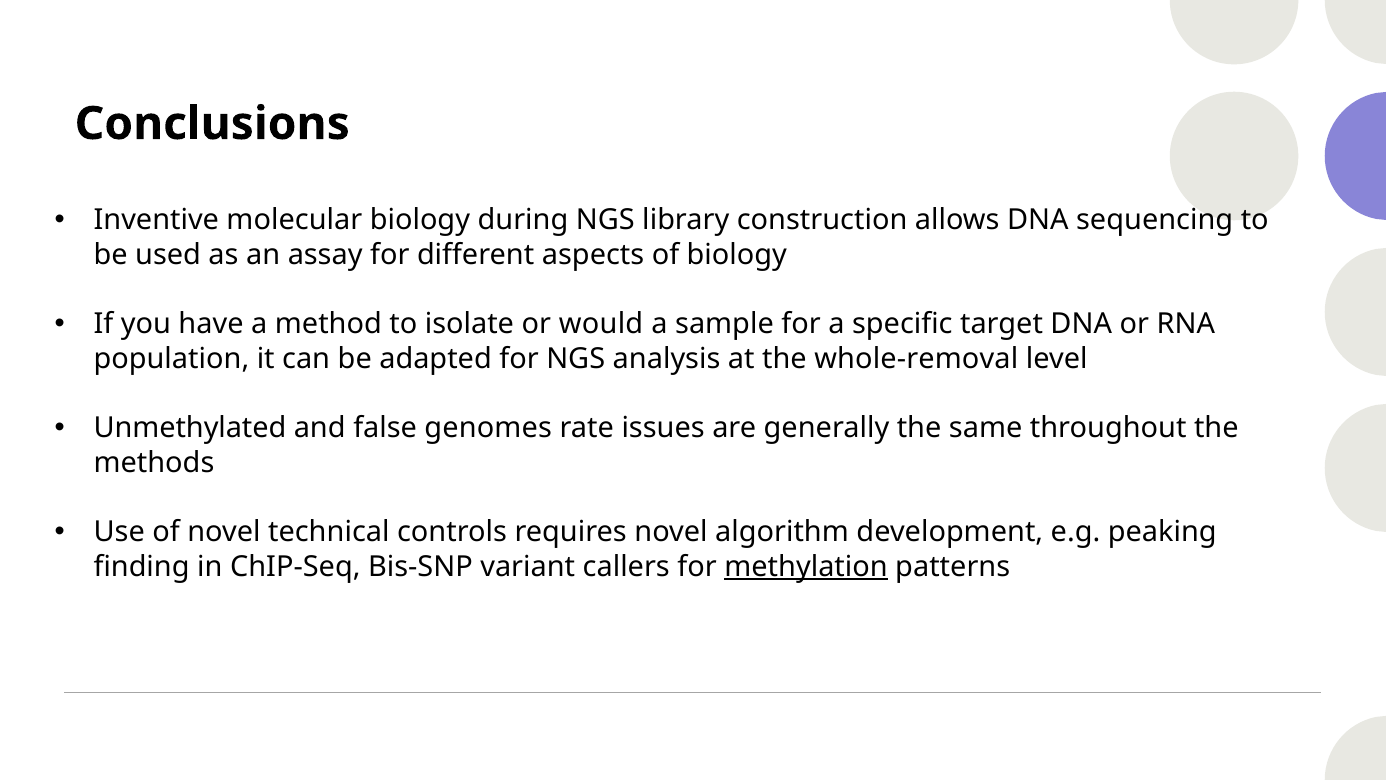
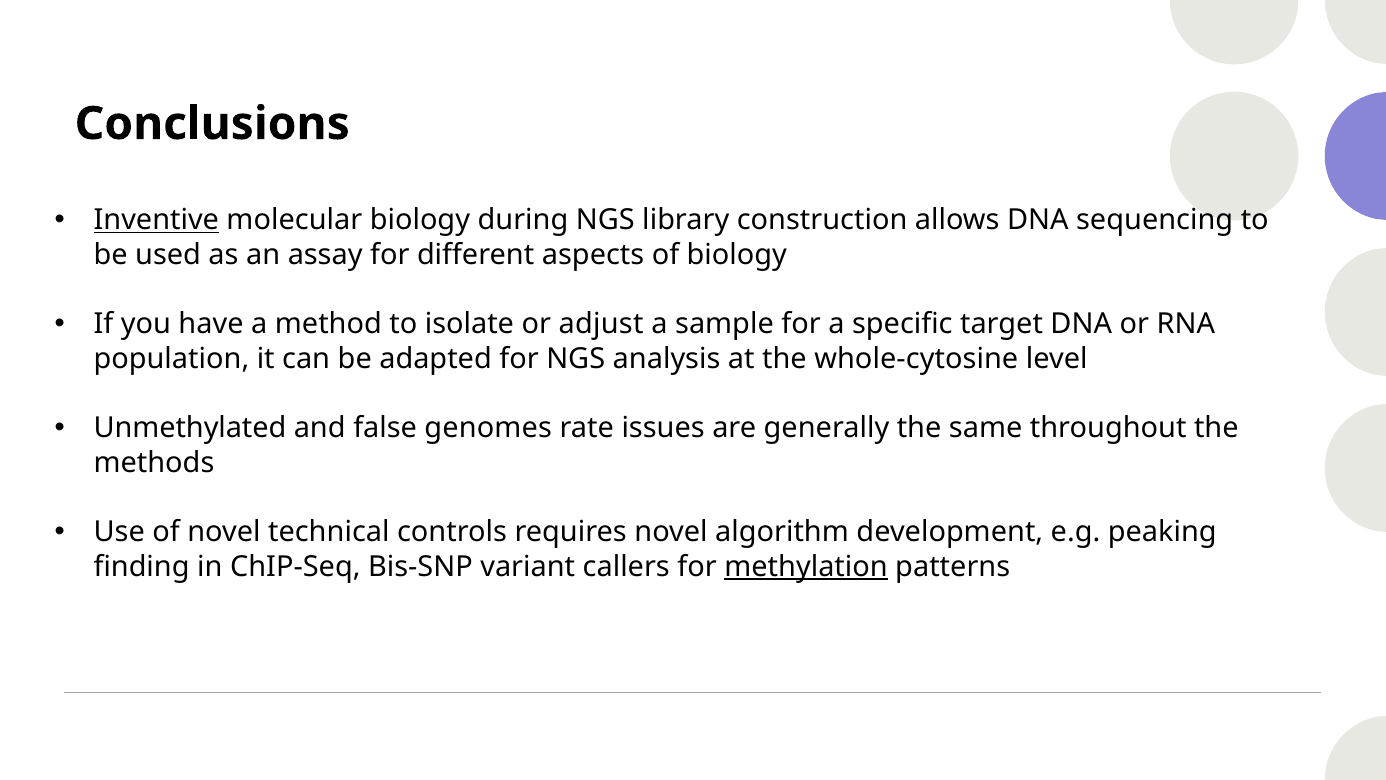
Inventive underline: none -> present
would: would -> adjust
whole-removal: whole-removal -> whole-cytosine
